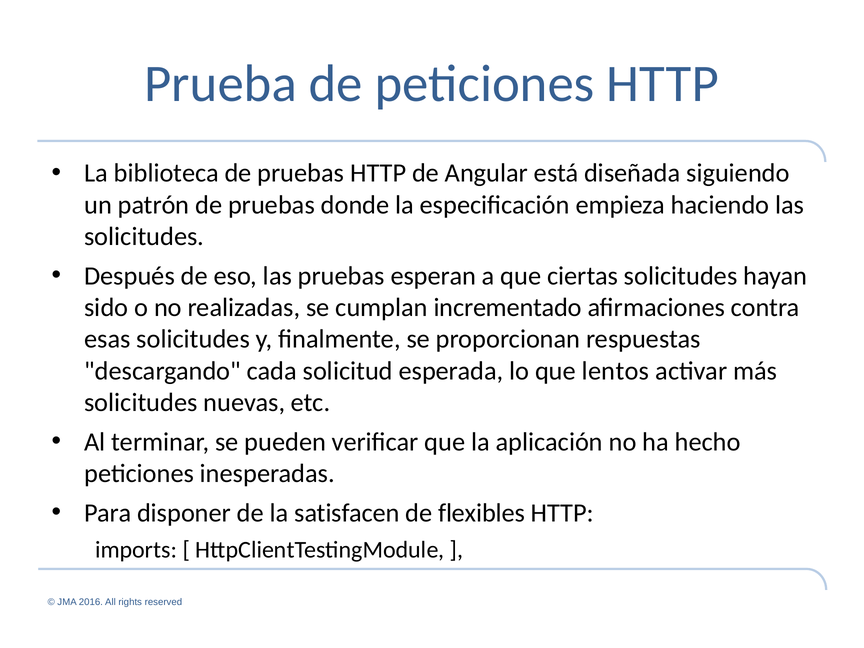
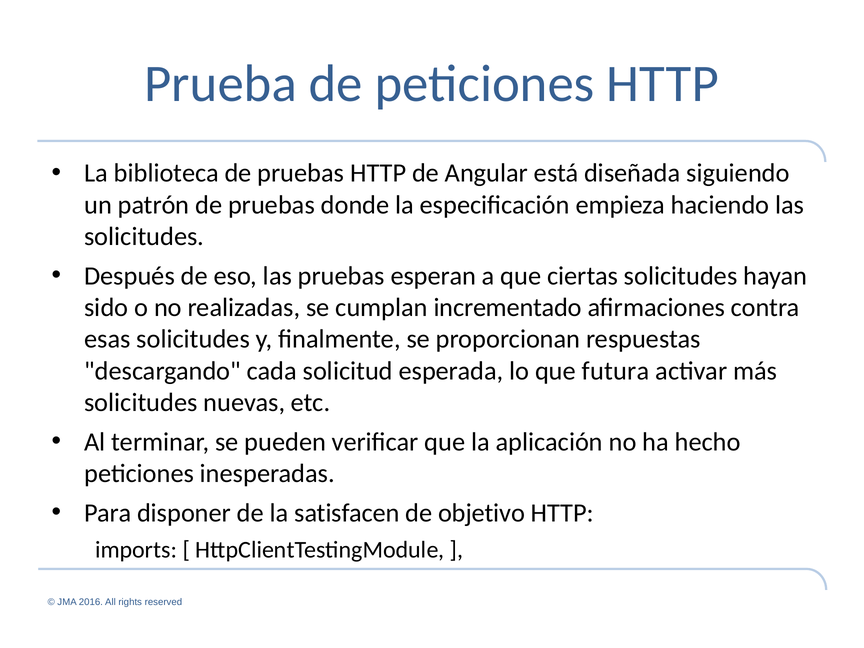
lentos: lentos -> futura
flexibles: flexibles -> objetivo
